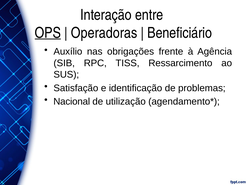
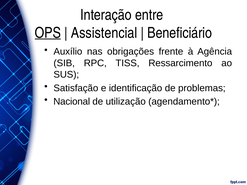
Operadoras: Operadoras -> Assistencial
